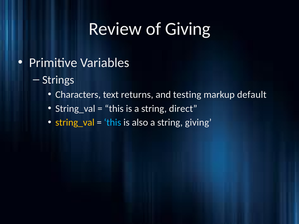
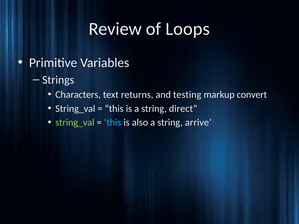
of Giving: Giving -> Loops
default: default -> convert
string_val at (75, 123) colour: yellow -> light green
string giving: giving -> arrive
